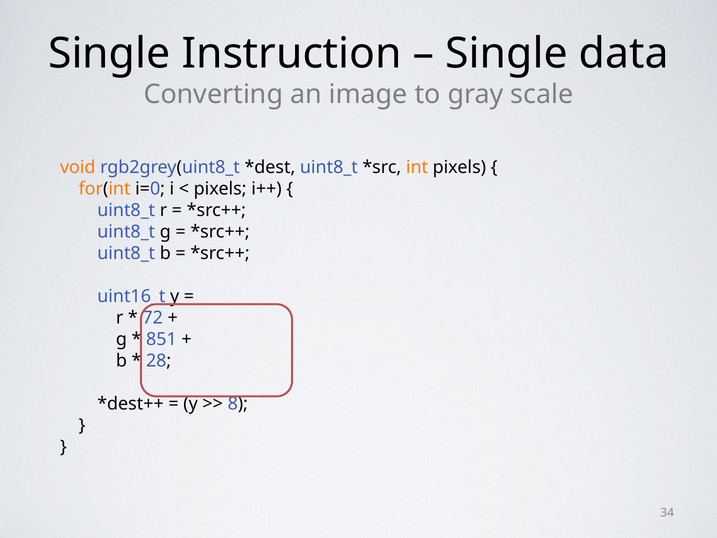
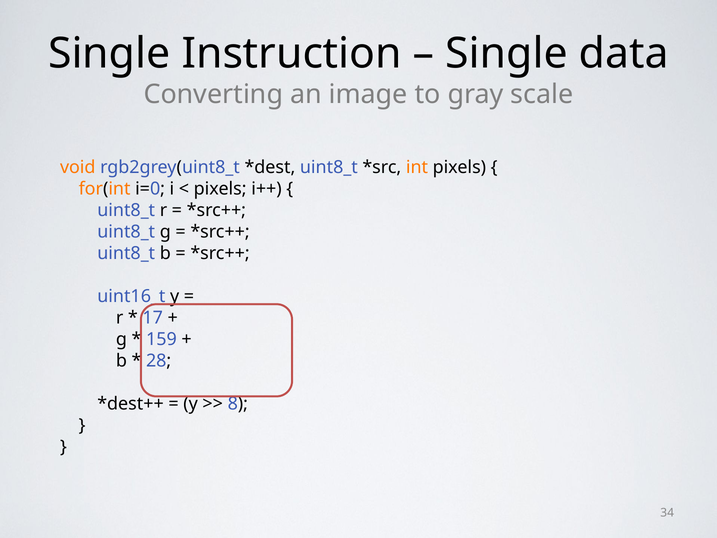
72: 72 -> 17
851: 851 -> 159
